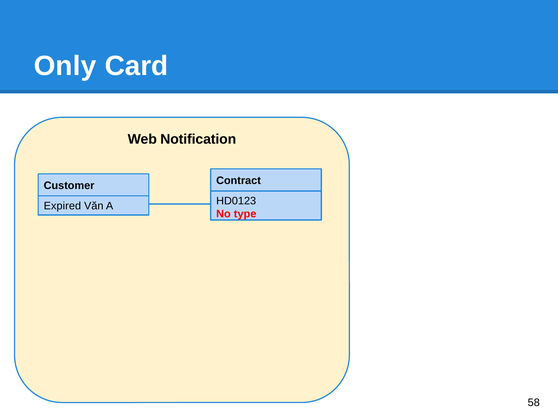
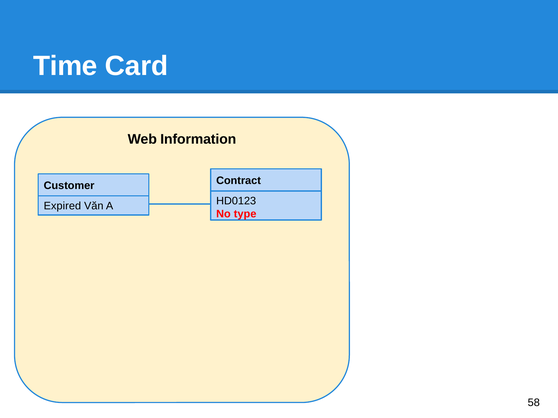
Only: Only -> Time
Notification: Notification -> Information
